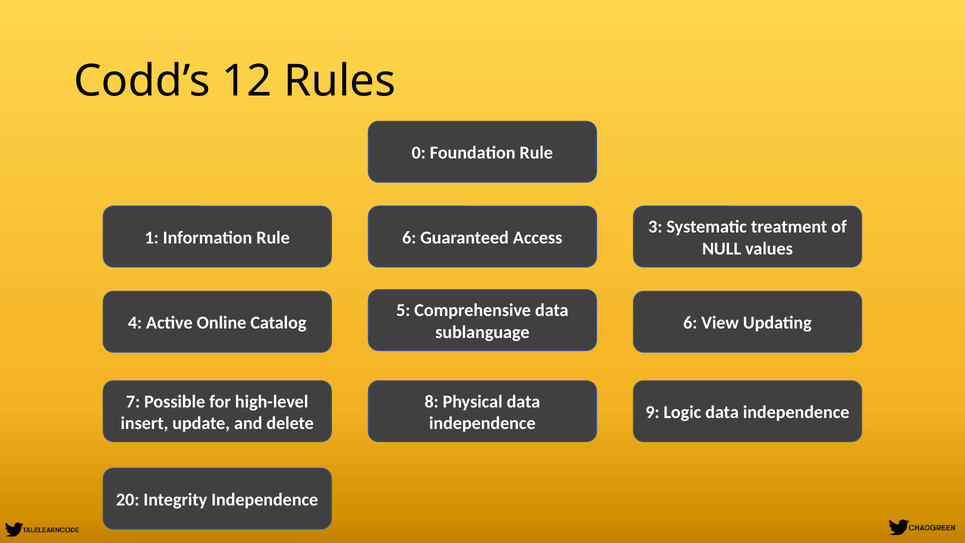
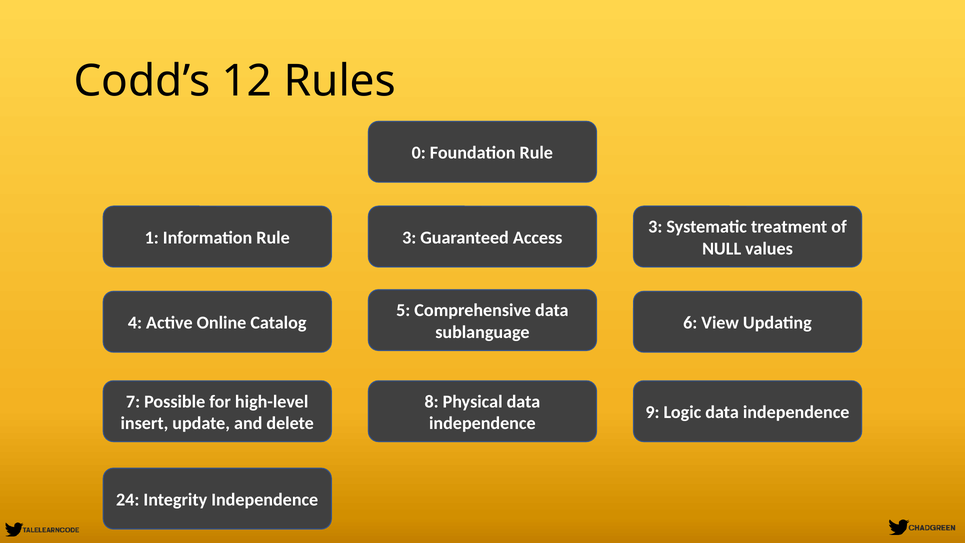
Rule 6: 6 -> 3
20: 20 -> 24
